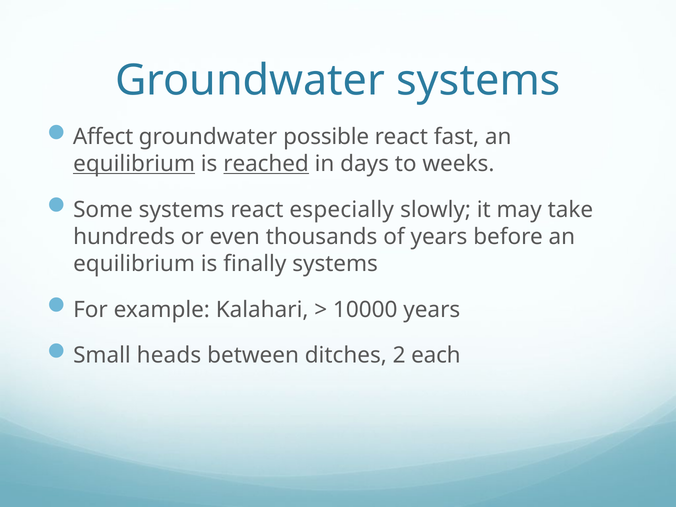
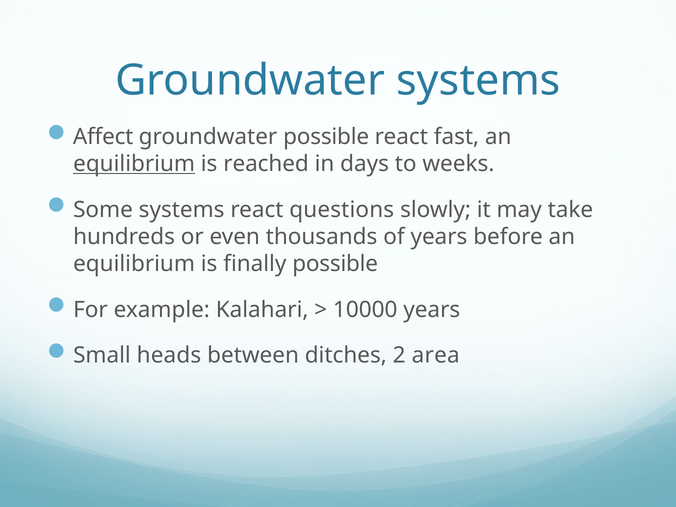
reached underline: present -> none
especially: especially -> questions
finally systems: systems -> possible
each: each -> area
